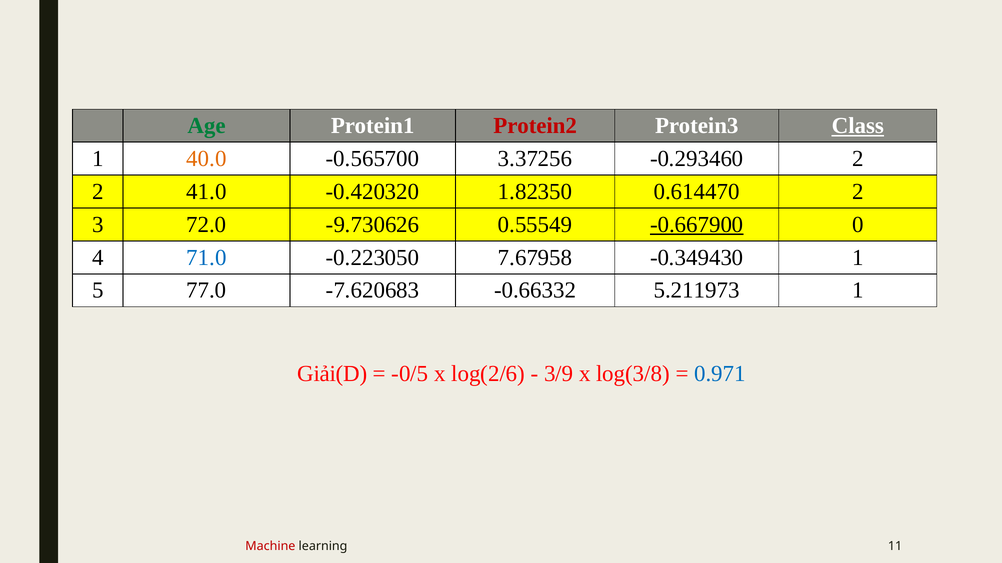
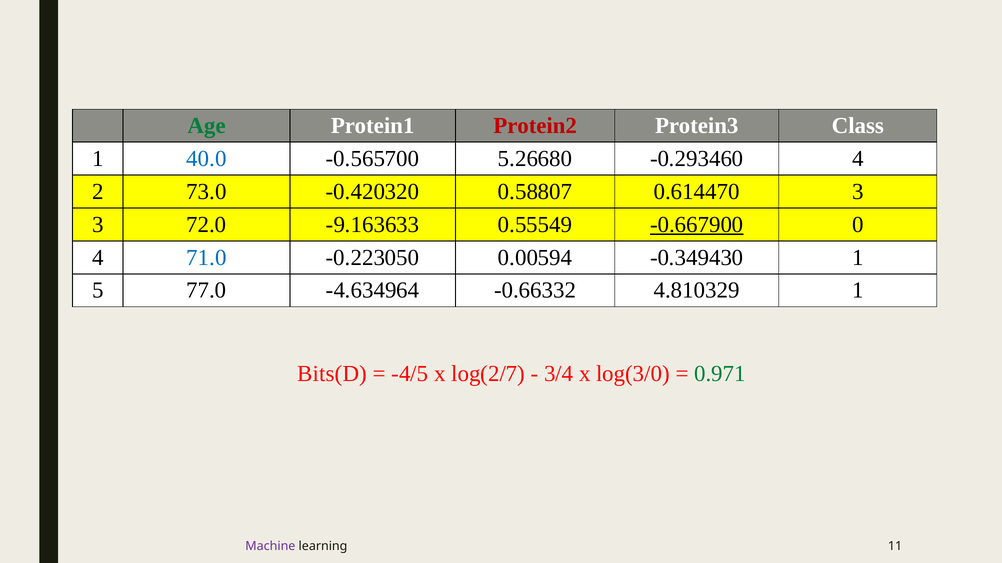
Class underline: present -> none
40.0 colour: orange -> blue
3.37256: 3.37256 -> 5.26680
-0.293460 2: 2 -> 4
41.0: 41.0 -> 73.0
1.82350: 1.82350 -> 0.58807
0.614470 2: 2 -> 3
-9.730626: -9.730626 -> -9.163633
7.67958: 7.67958 -> 0.00594
-7.620683: -7.620683 -> -4.634964
5.211973: 5.211973 -> 4.810329
Giải(D: Giải(D -> Bits(D
-0/5: -0/5 -> -4/5
log(2/6: log(2/6 -> log(2/7
3/9: 3/9 -> 3/4
log(3/8: log(3/8 -> log(3/0
0.971 colour: blue -> green
Machine colour: red -> purple
